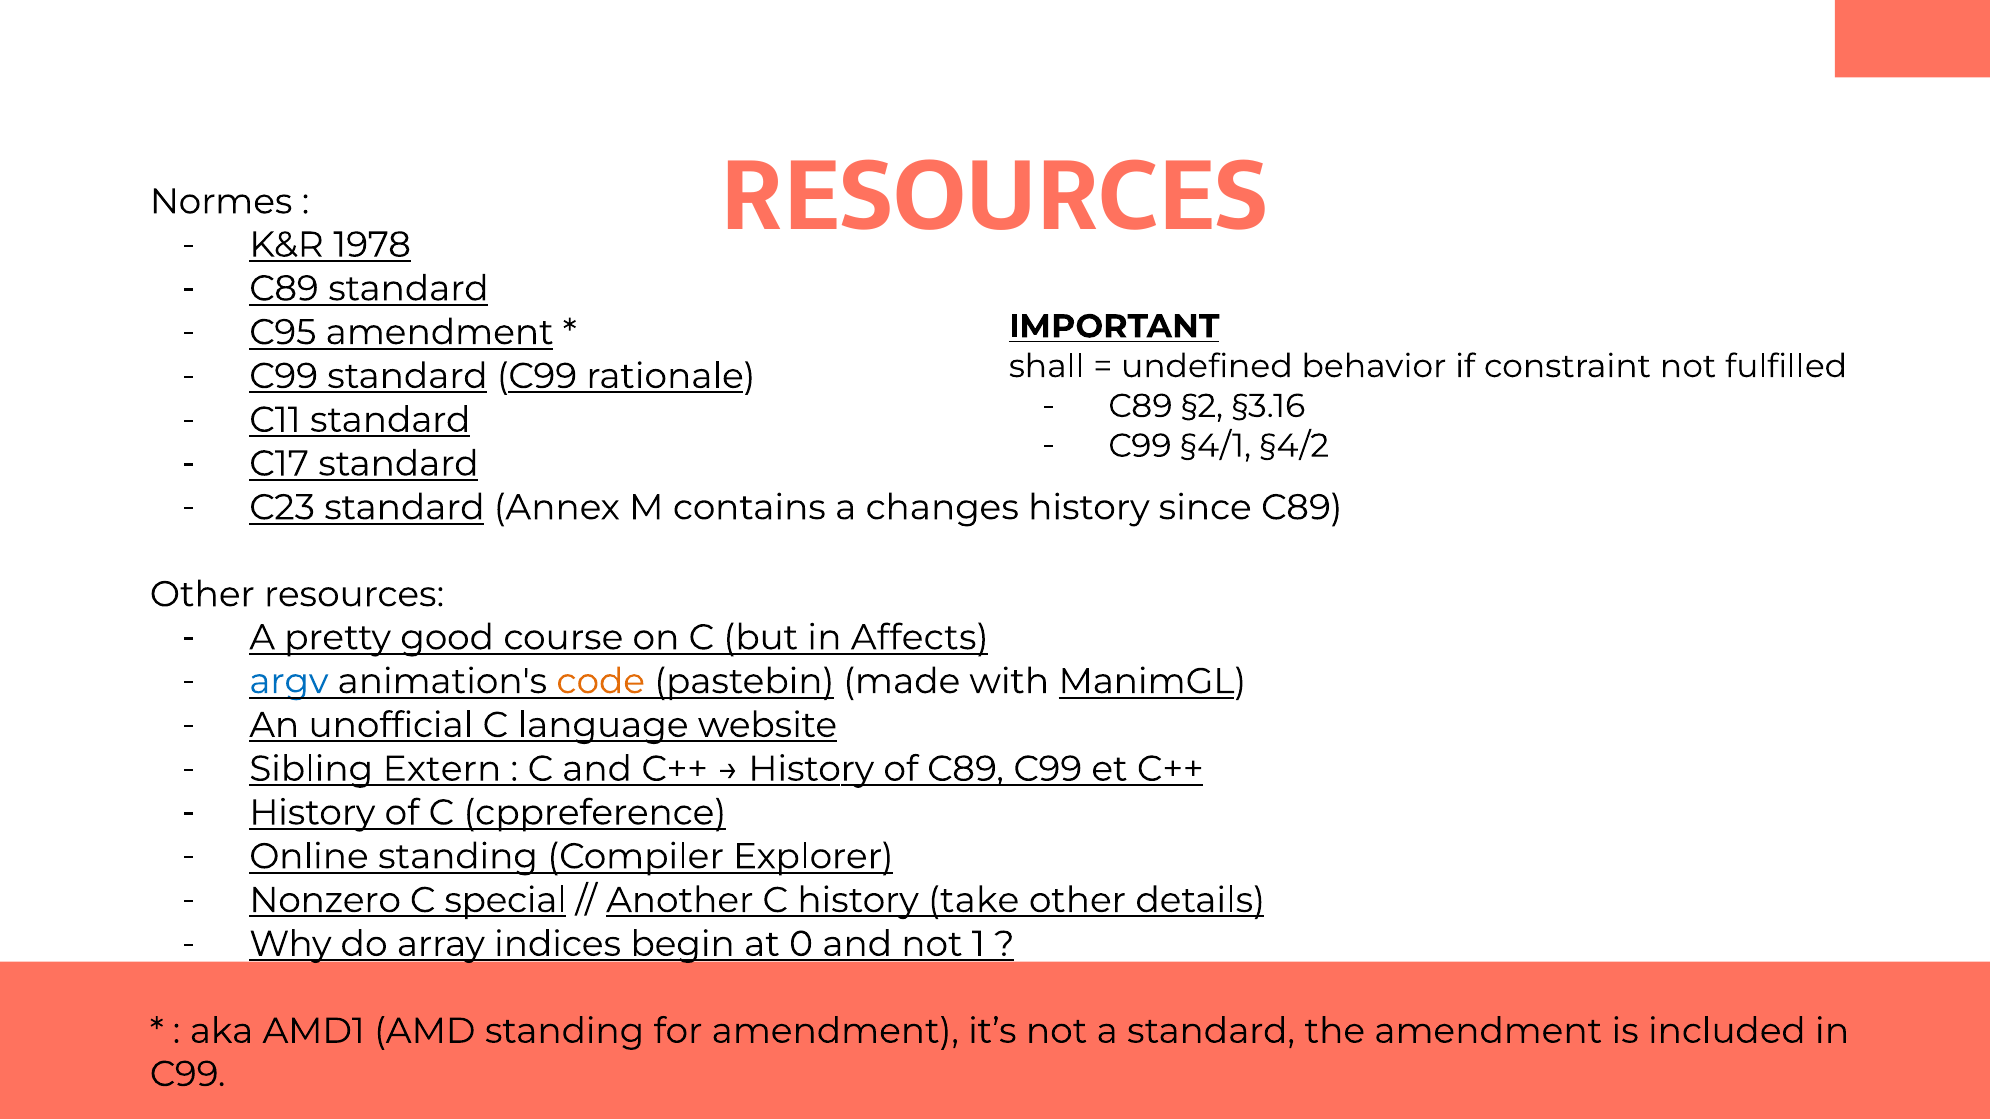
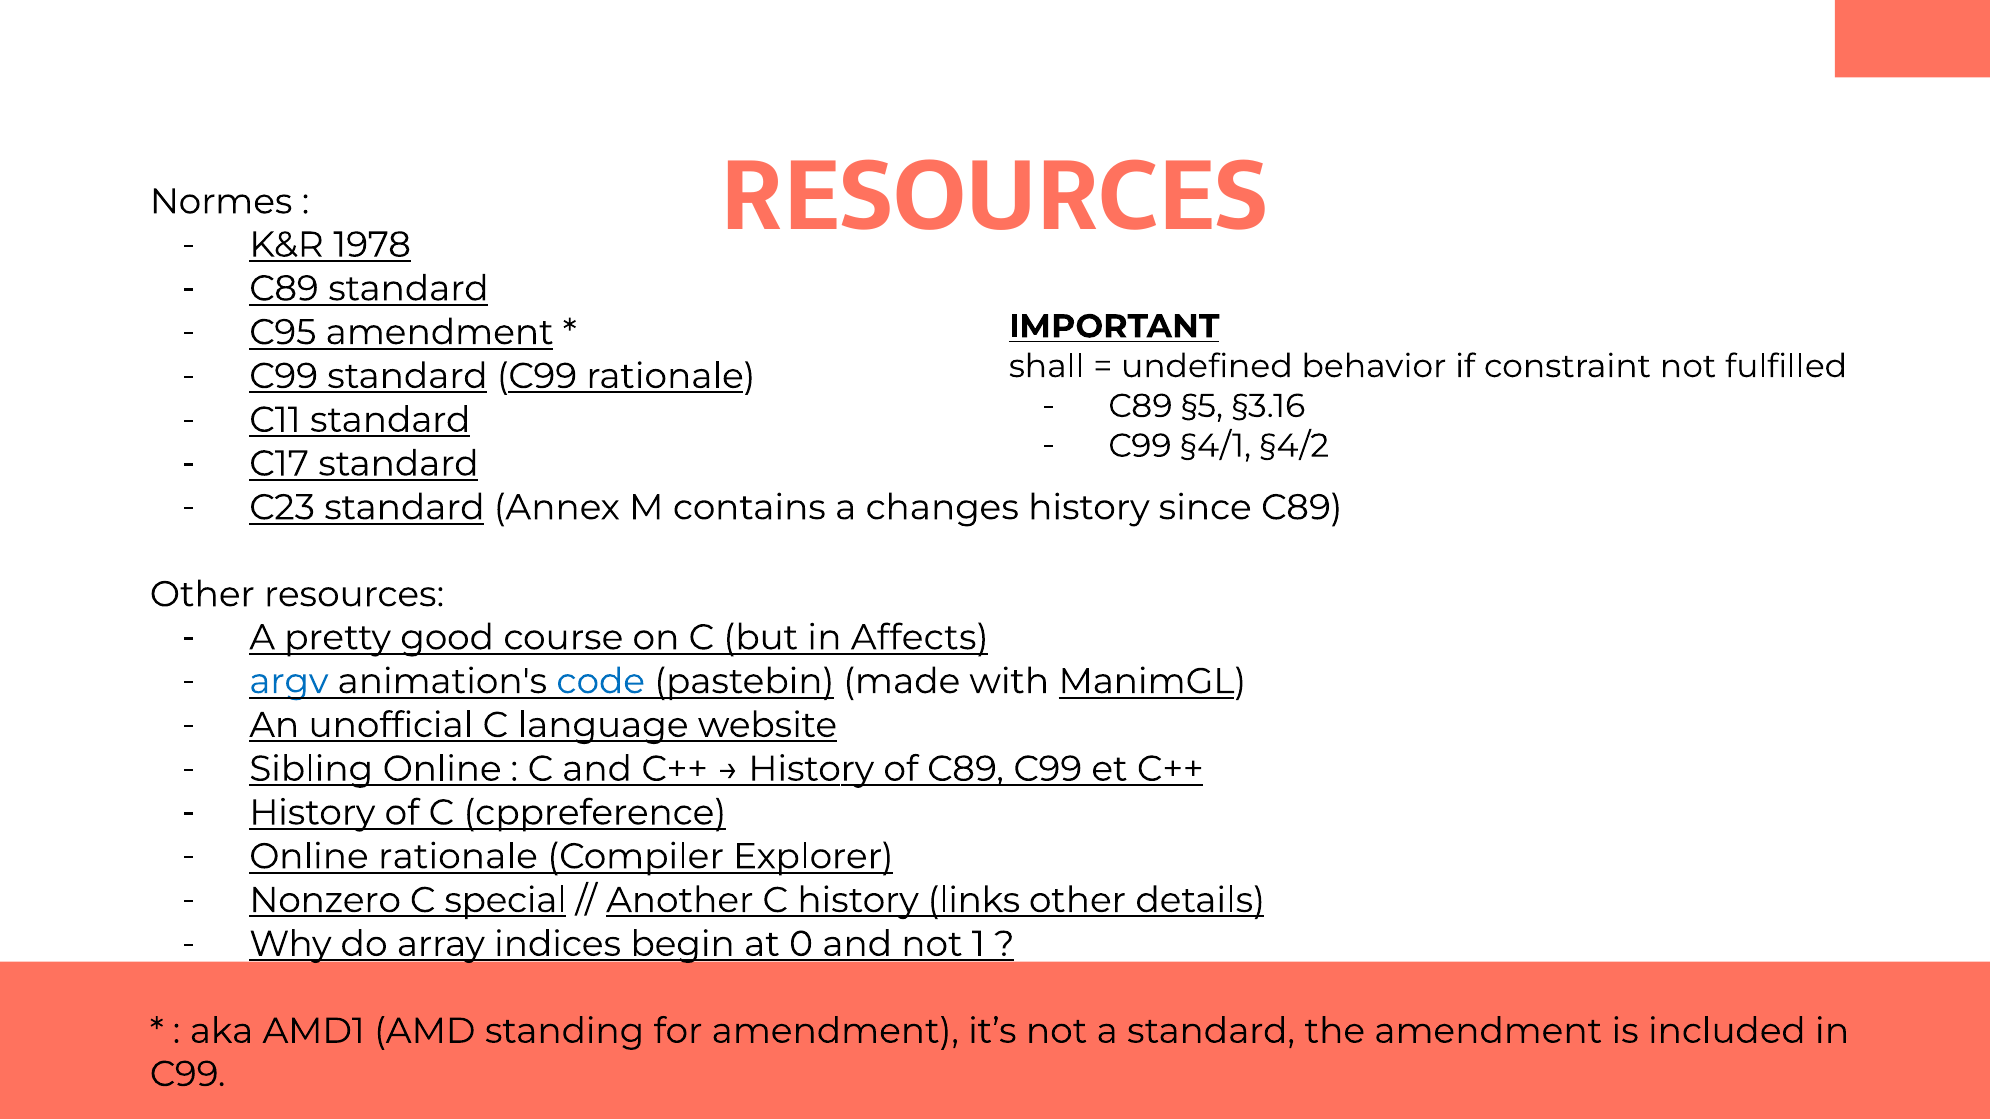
§2: §2 -> §5
code colour: orange -> blue
Sibling Extern: Extern -> Online
Online standing: standing -> rationale
take: take -> links
